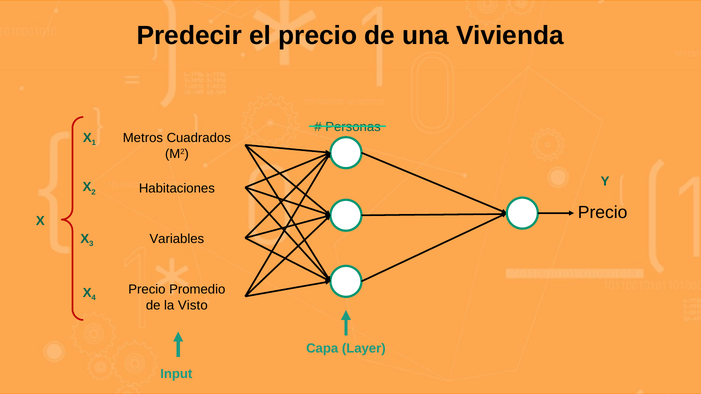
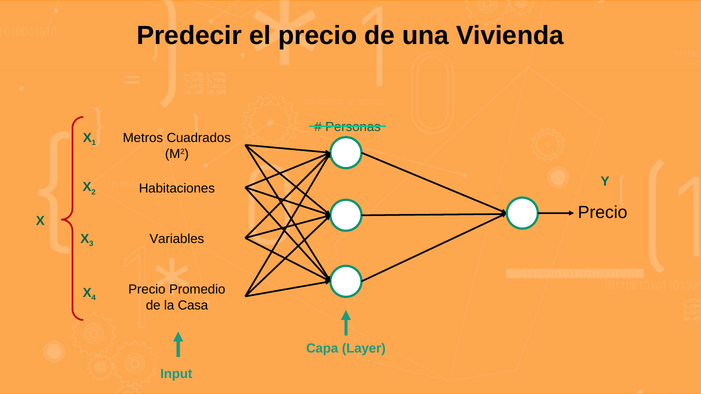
Visto: Visto -> Casa
